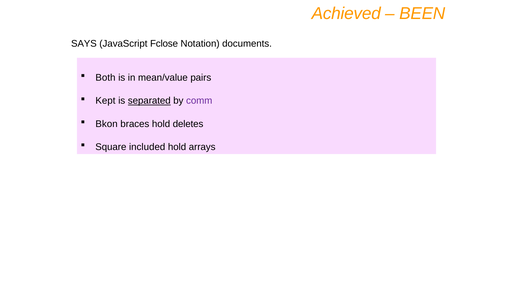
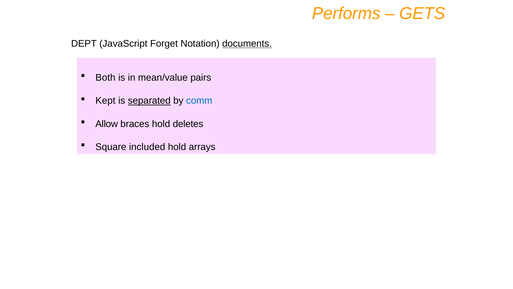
Achieved: Achieved -> Performs
BEEN: BEEN -> GETS
SAYS: SAYS -> DEPT
Fclose: Fclose -> Forget
documents underline: none -> present
comm colour: purple -> blue
Bkon: Bkon -> Allow
